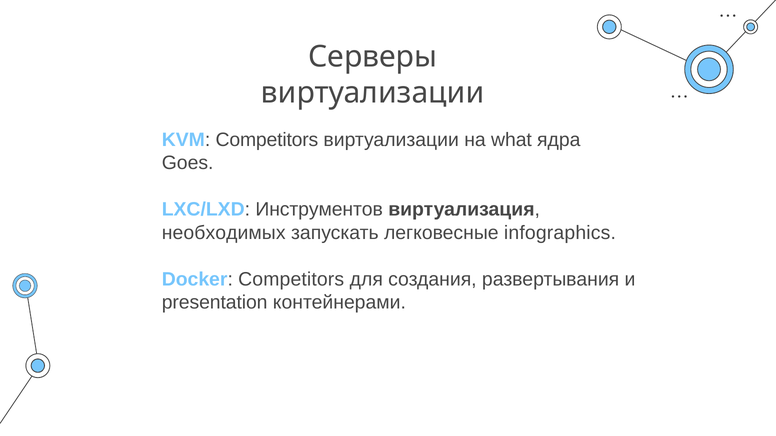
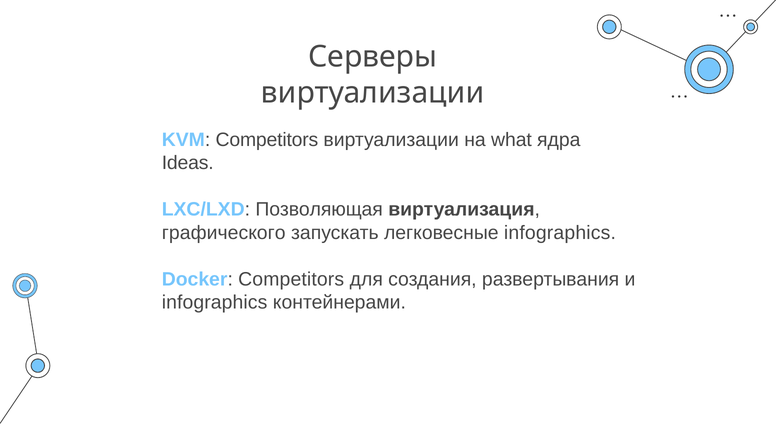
Goes: Goes -> Ideas
Инструментов: Инструментов -> Позволяющая
необходимых: необходимых -> графического
presentation at (215, 303): presentation -> infographics
